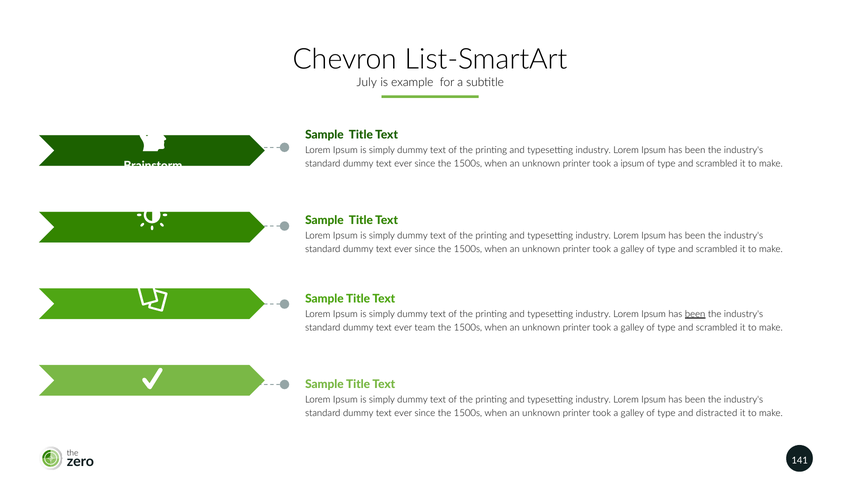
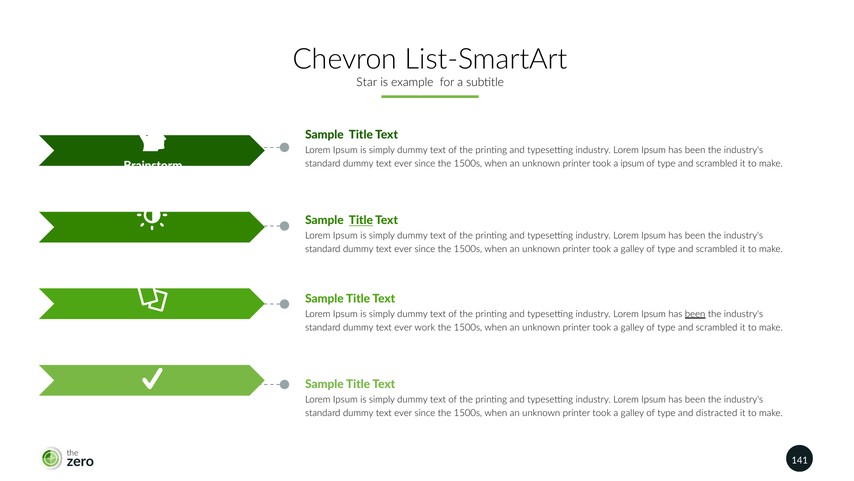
July: July -> Star
Title at (361, 220) underline: none -> present
team: team -> work
